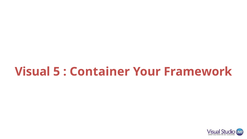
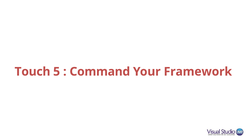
Visual: Visual -> Touch
Container: Container -> Command
